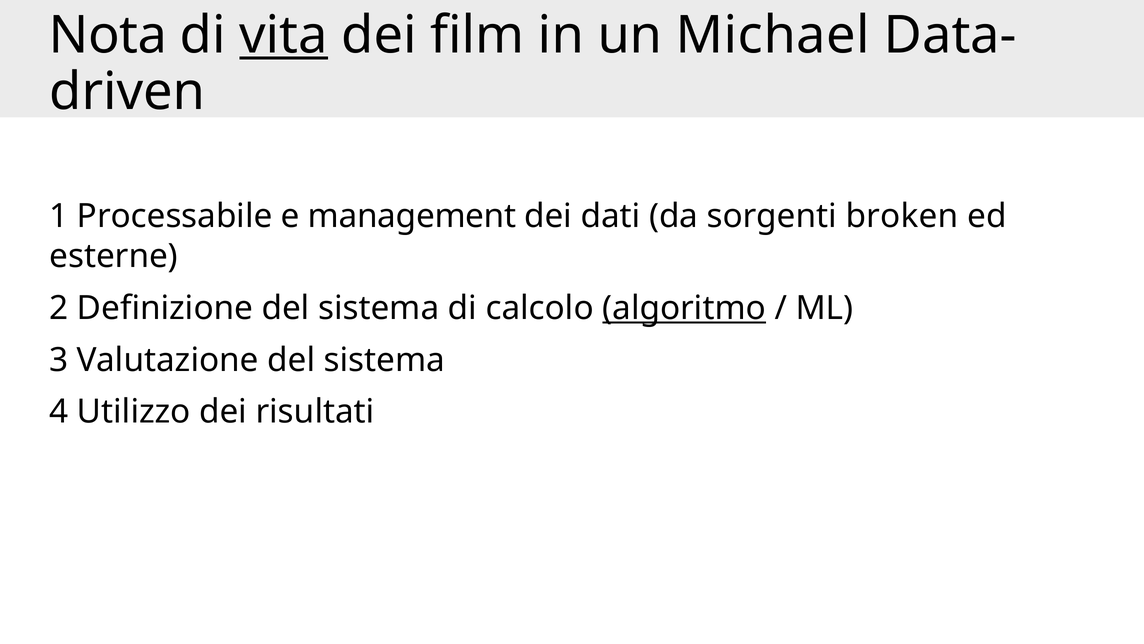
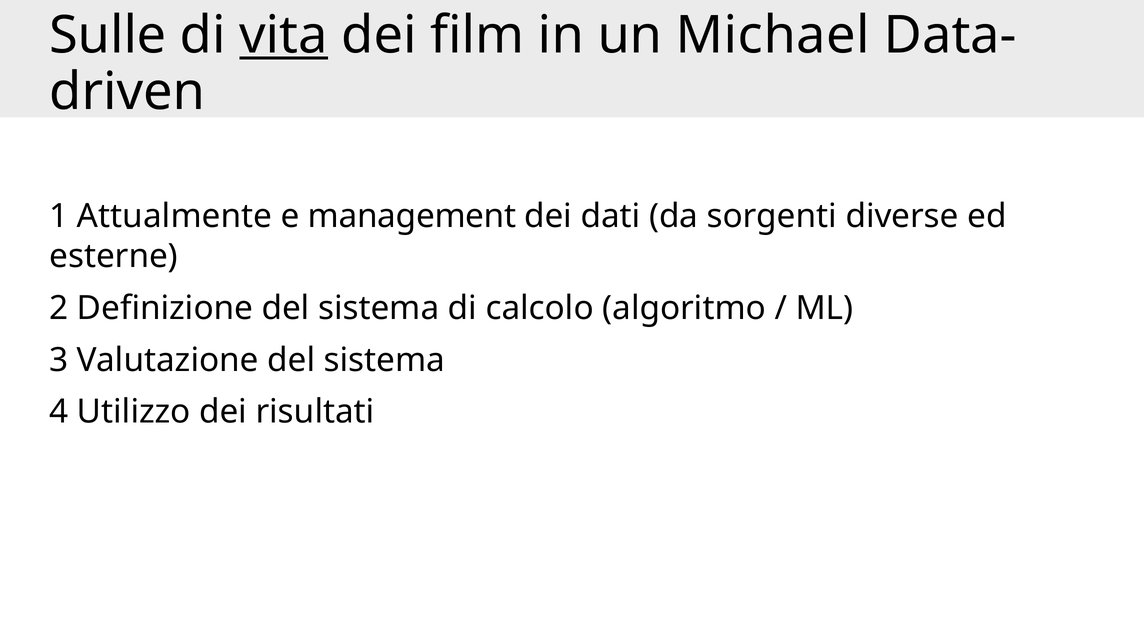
Nota: Nota -> Sulle
Processabile: Processabile -> Attualmente
broken: broken -> diverse
algoritmo underline: present -> none
